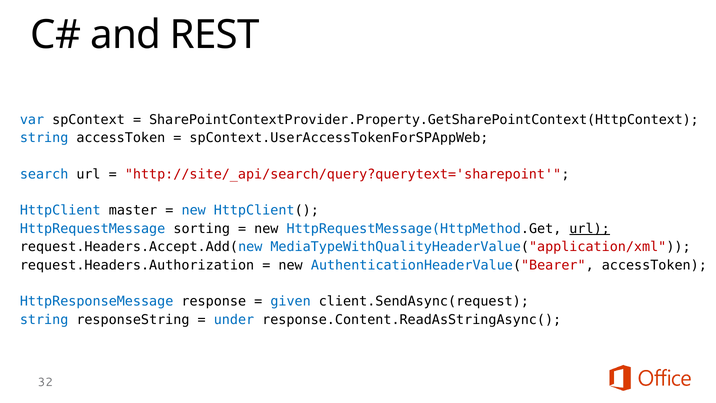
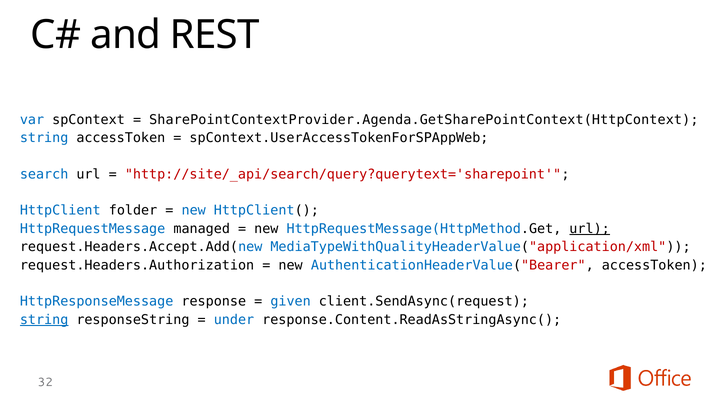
SharePointContextProvider.Property.GetSharePointContext(HttpContext: SharePointContextProvider.Property.GetSharePointContext(HttpContext -> SharePointContextProvider.Agenda.GetSharePointContext(HttpContext
master: master -> folder
sorting: sorting -> managed
string at (44, 320) underline: none -> present
